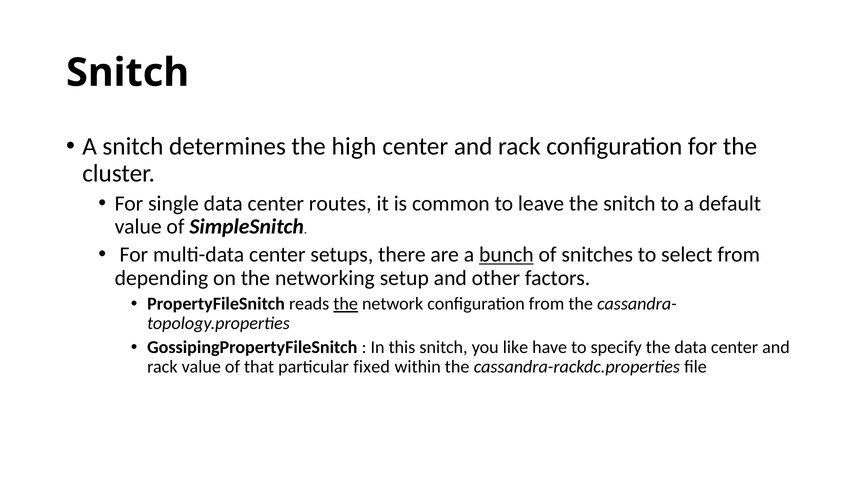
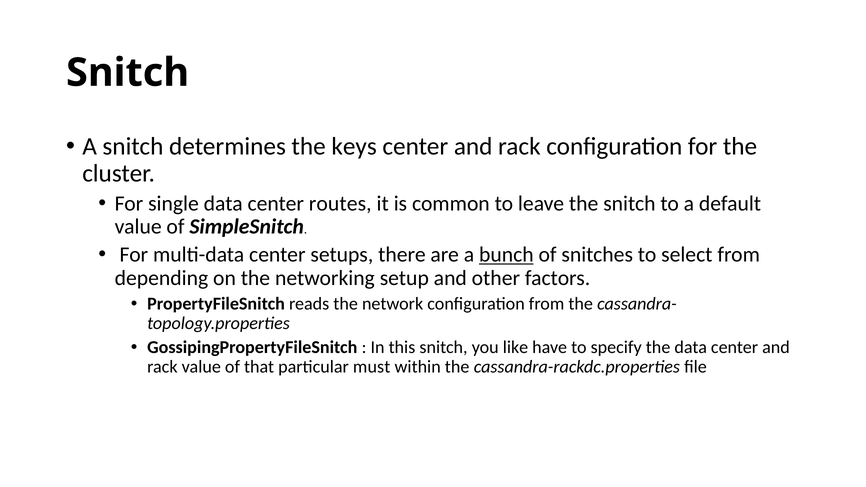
high: high -> keys
the at (346, 304) underline: present -> none
fixed: fixed -> must
